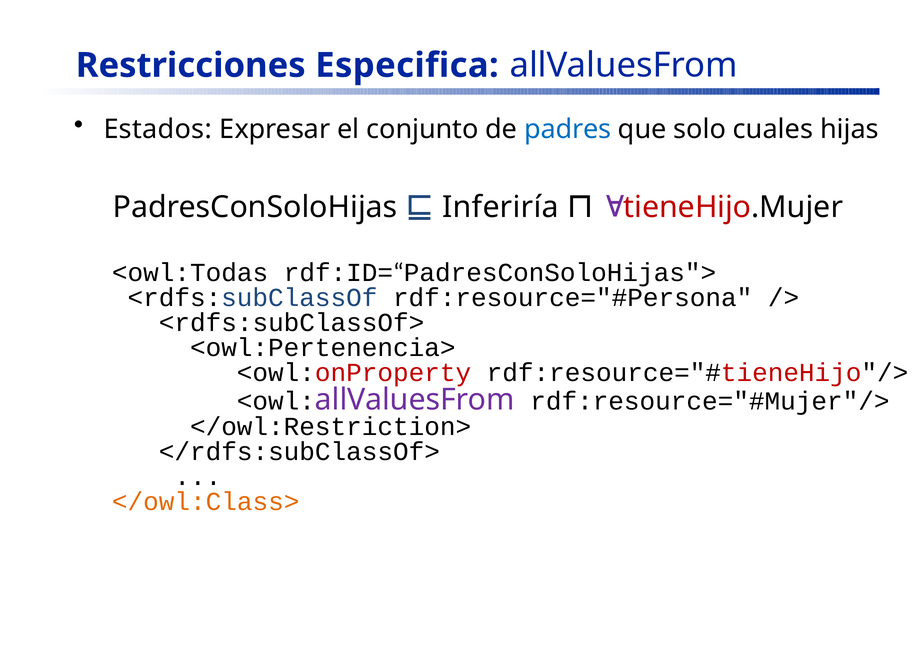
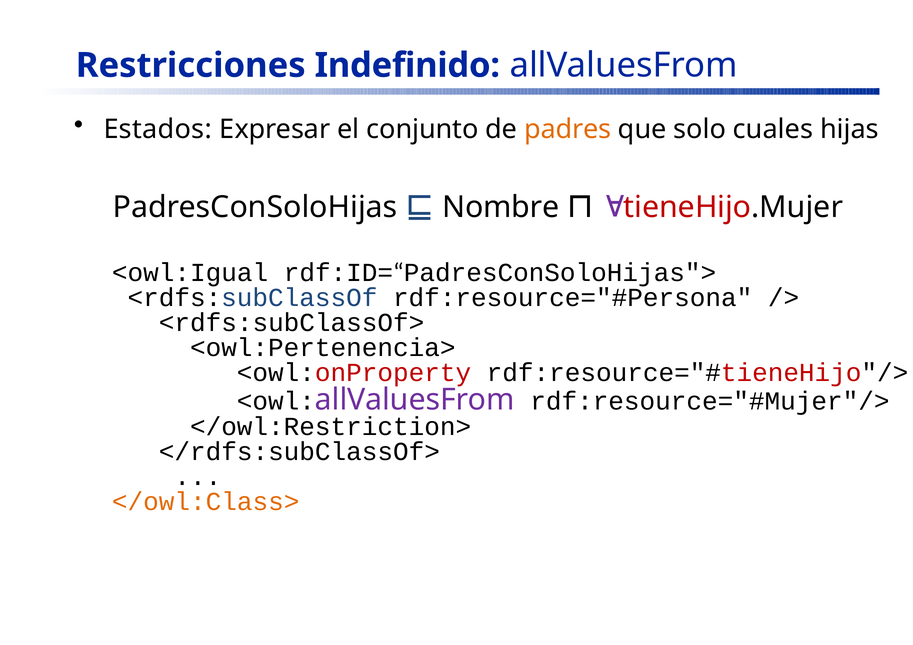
Especifica: Especifica -> Indefinido
padres colour: blue -> orange
Inferiría: Inferiría -> Nombre
<owl:Todas: <owl:Todas -> <owl:Igual
